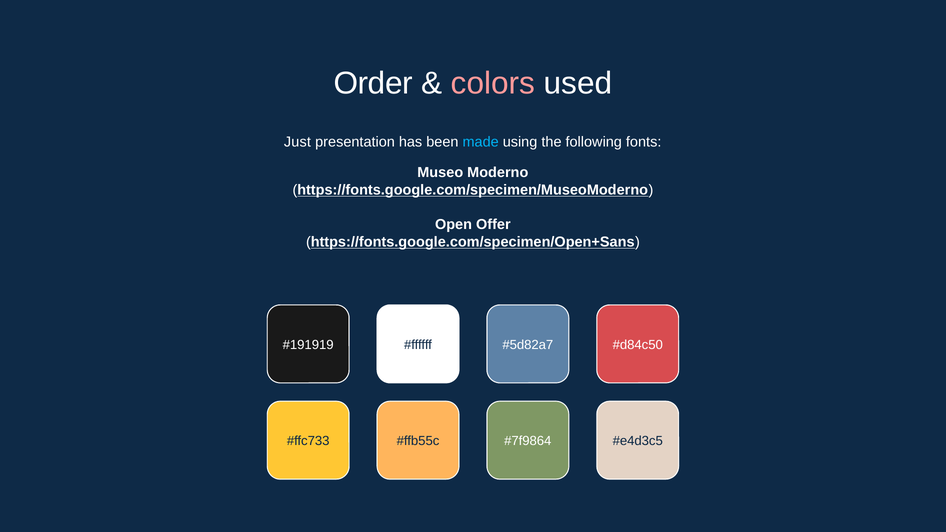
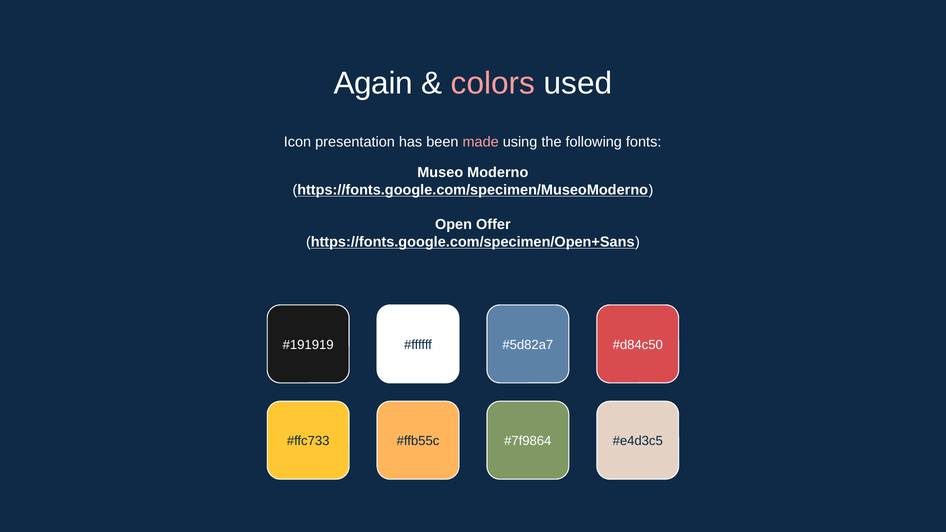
Order: Order -> Again
Just: Just -> Icon
made colour: light blue -> pink
